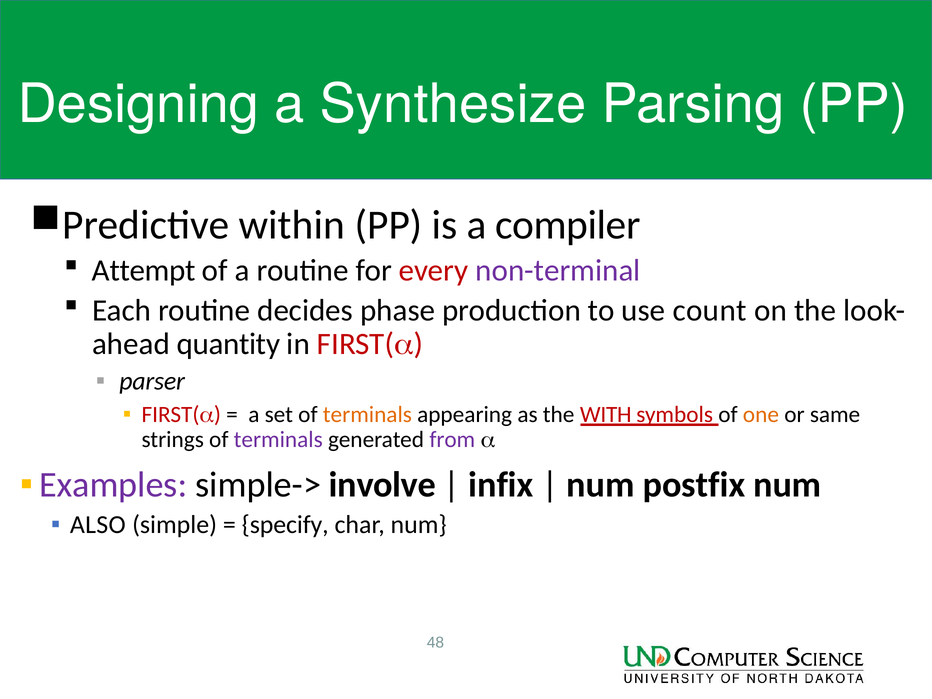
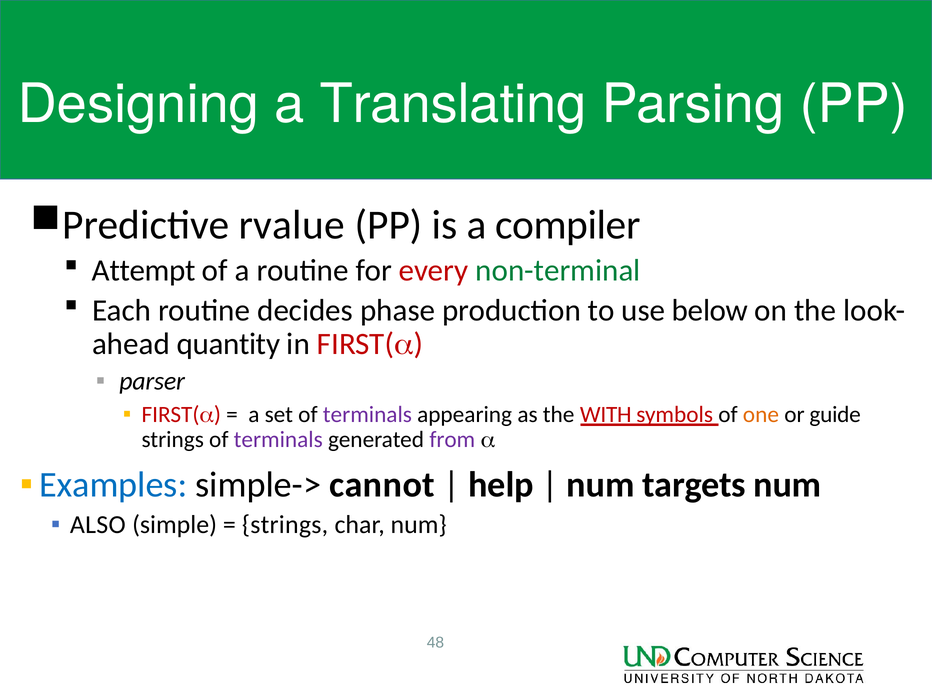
Synthesize: Synthesize -> Translating
within: within -> rvalue
non-terminal colour: purple -> green
count: count -> below
terminals at (367, 414) colour: orange -> purple
same: same -> guide
Examples colour: purple -> blue
involve: involve -> cannot
infix: infix -> help
postfix: postfix -> targets
specify at (285, 525): specify -> strings
